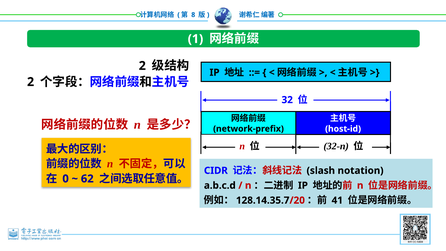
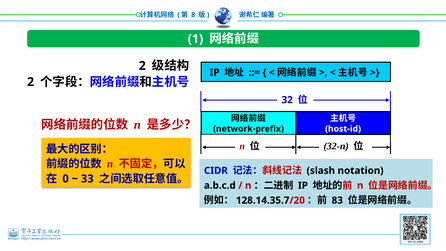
62: 62 -> 33
41: 41 -> 83
